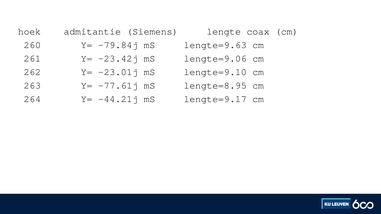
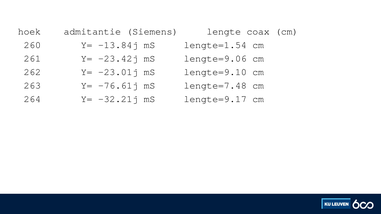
-79.84j: -79.84j -> -13.84j
lengte=9.63: lengte=9.63 -> lengte=1.54
-77.61j: -77.61j -> -76.61j
lengte=8.95: lengte=8.95 -> lengte=7.48
-44.21j: -44.21j -> -32.21j
